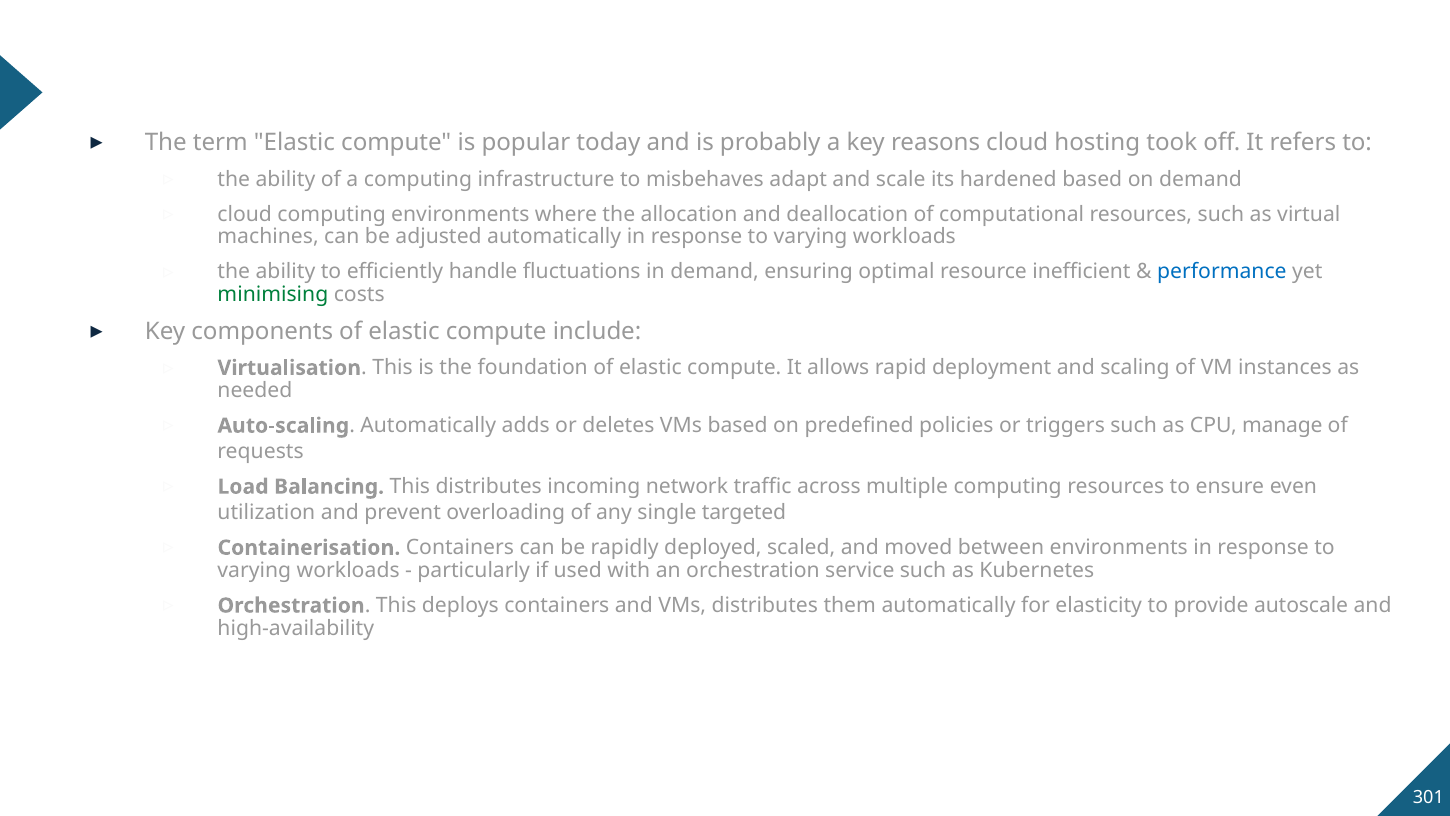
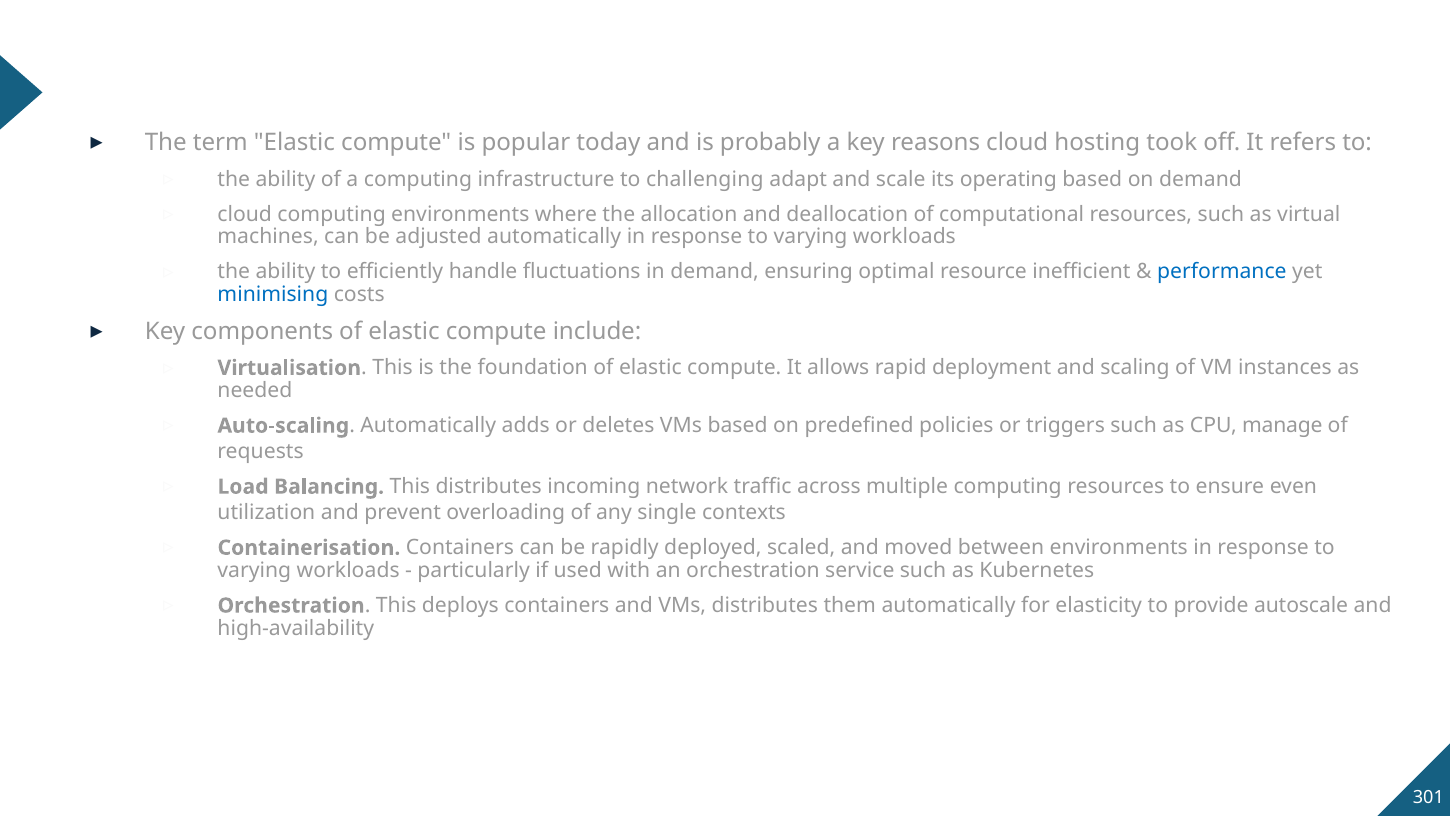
misbehaves: misbehaves -> challenging
hardened: hardened -> operating
minimising colour: green -> blue
targeted: targeted -> contexts
